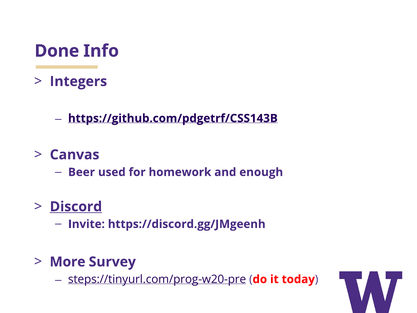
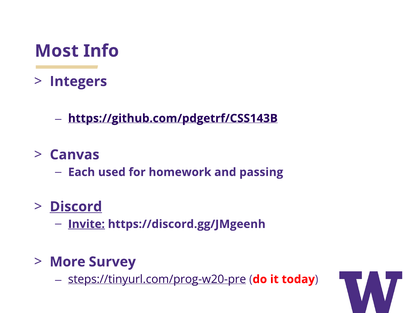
Done: Done -> Most
Beer: Beer -> Each
enough: enough -> passing
Invite underline: none -> present
